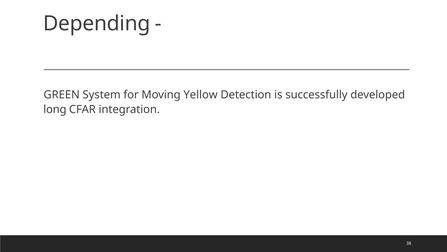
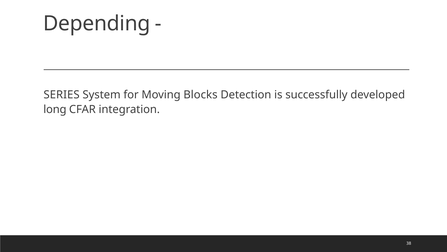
GREEN: GREEN -> SERIES
Yellow: Yellow -> Blocks
